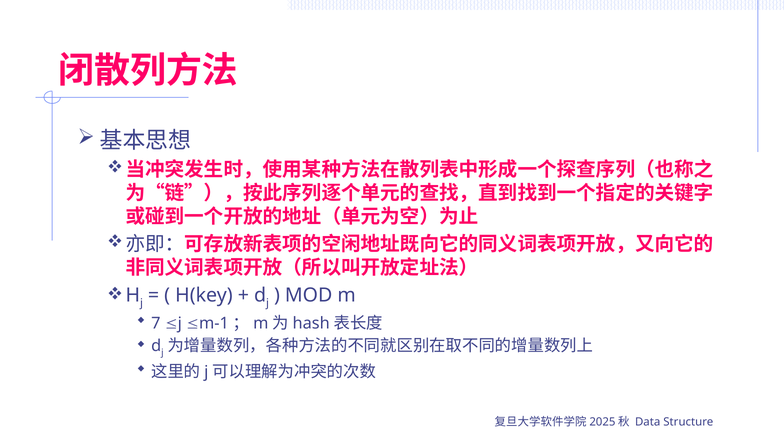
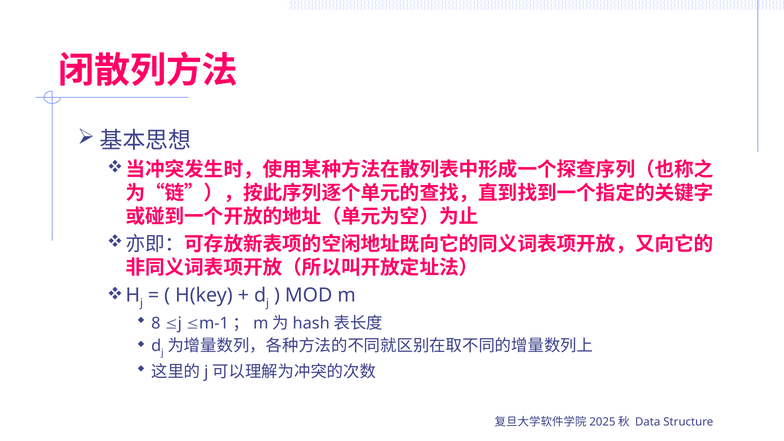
7: 7 -> 8
